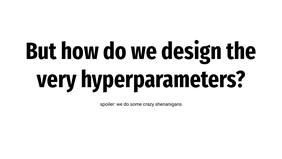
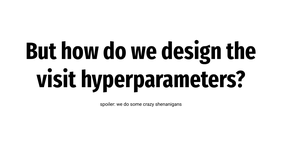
very: very -> visit
